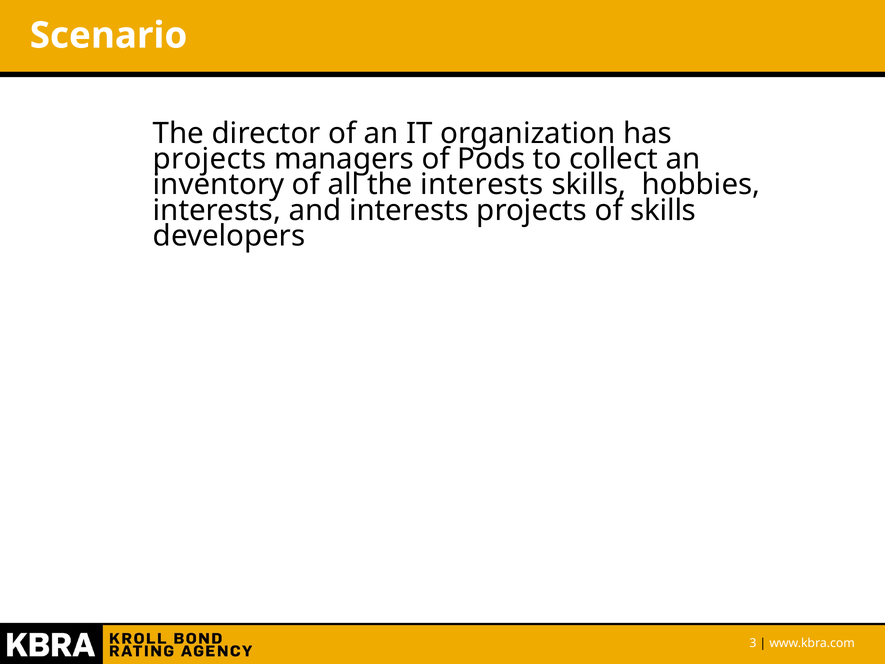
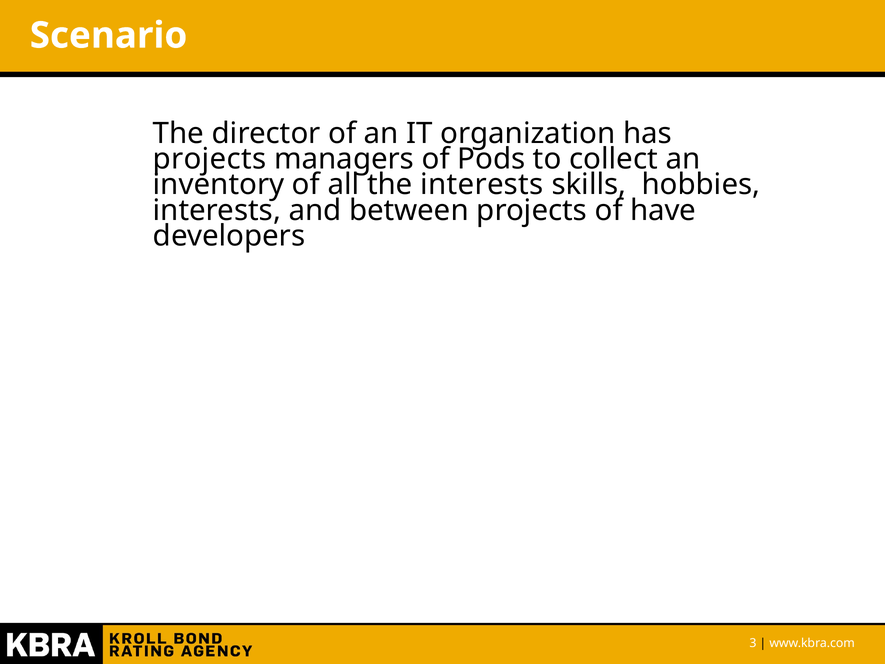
and interests: interests -> between
of skills: skills -> have
